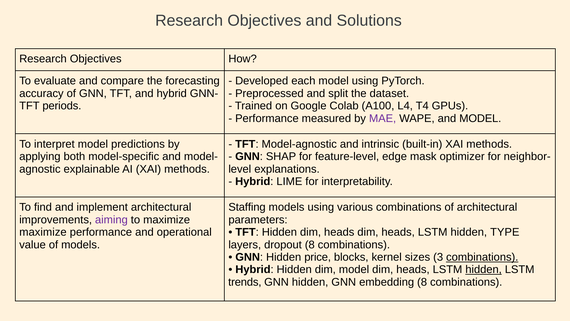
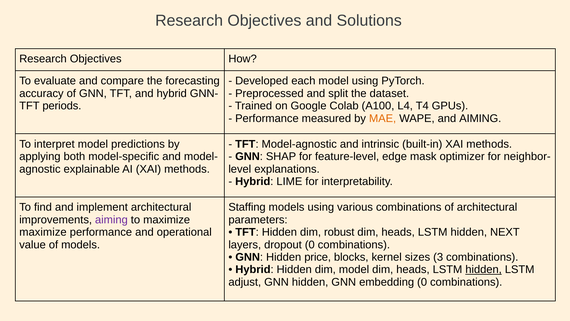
MAE colour: purple -> orange
and MODEL: MODEL -> AIMING
Hidden dim heads: heads -> robust
TYPE: TYPE -> NEXT
dropout 8: 8 -> 0
combinations at (482, 257) underline: present -> none
trends: trends -> adjust
embedding 8: 8 -> 0
